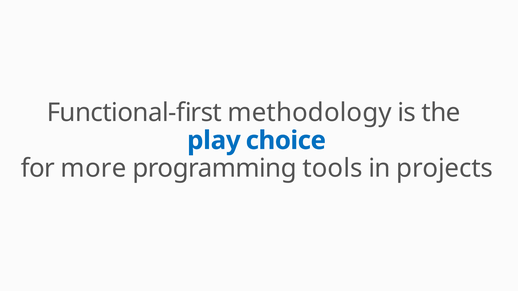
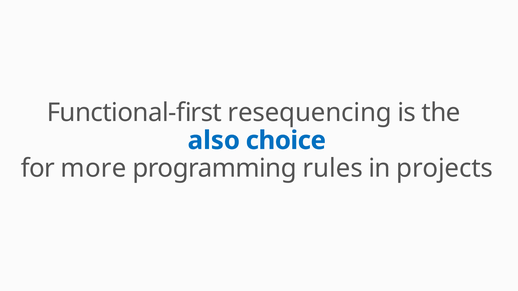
methodology: methodology -> resequencing
play: play -> also
tools: tools -> rules
